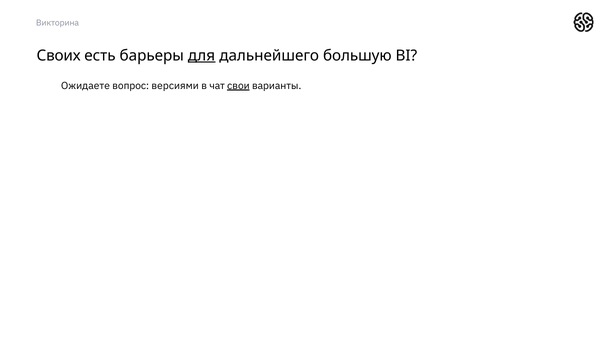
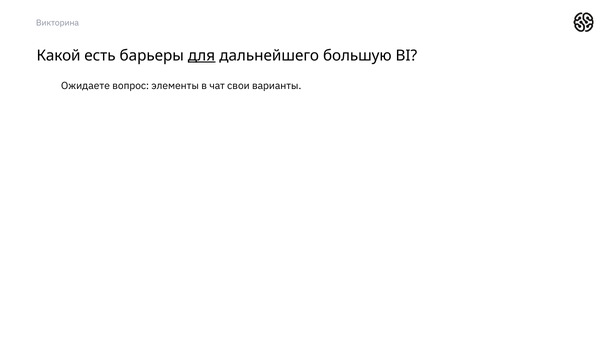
Своих: Своих -> Какой
версиями: версиями -> элементы
свои underline: present -> none
